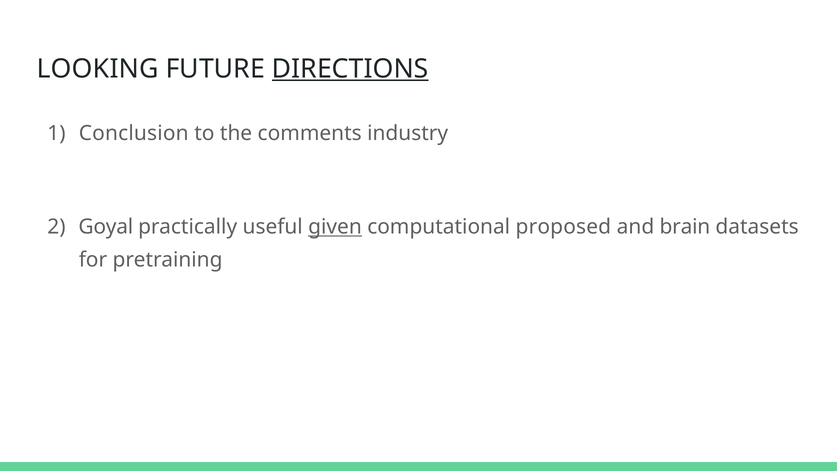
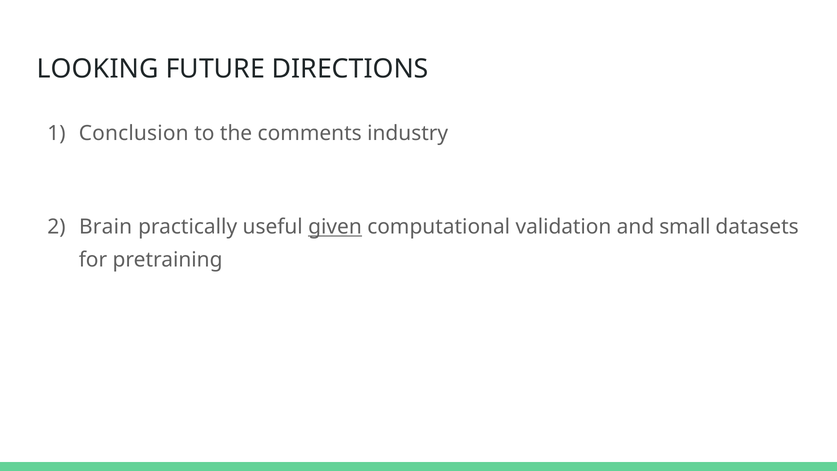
DIRECTIONS underline: present -> none
Goyal: Goyal -> Brain
proposed: proposed -> validation
brain: brain -> small
